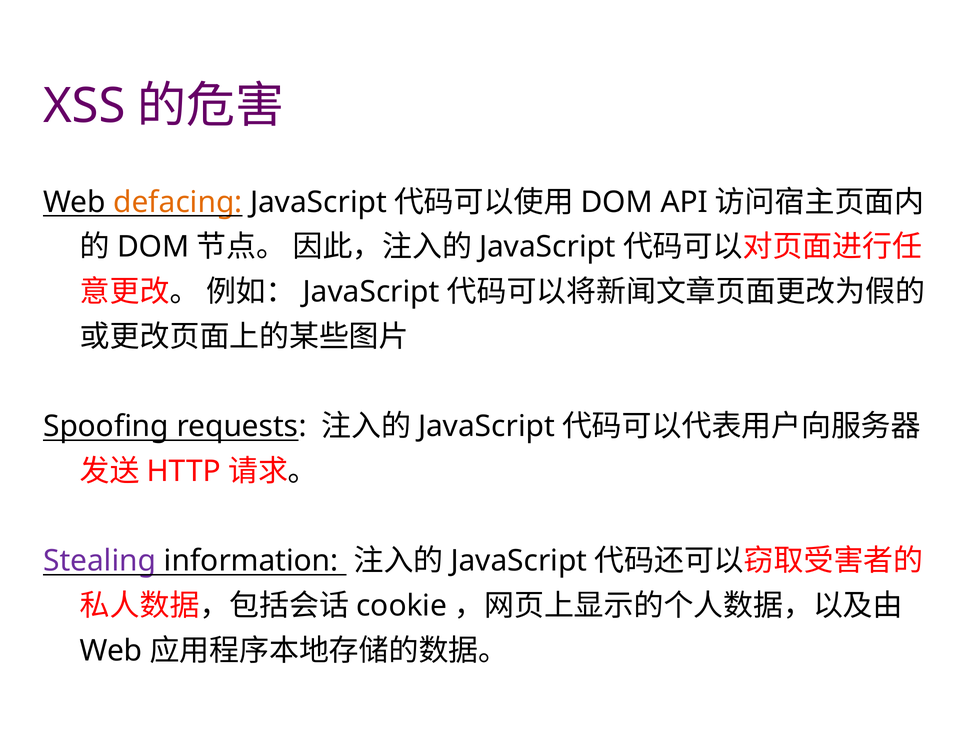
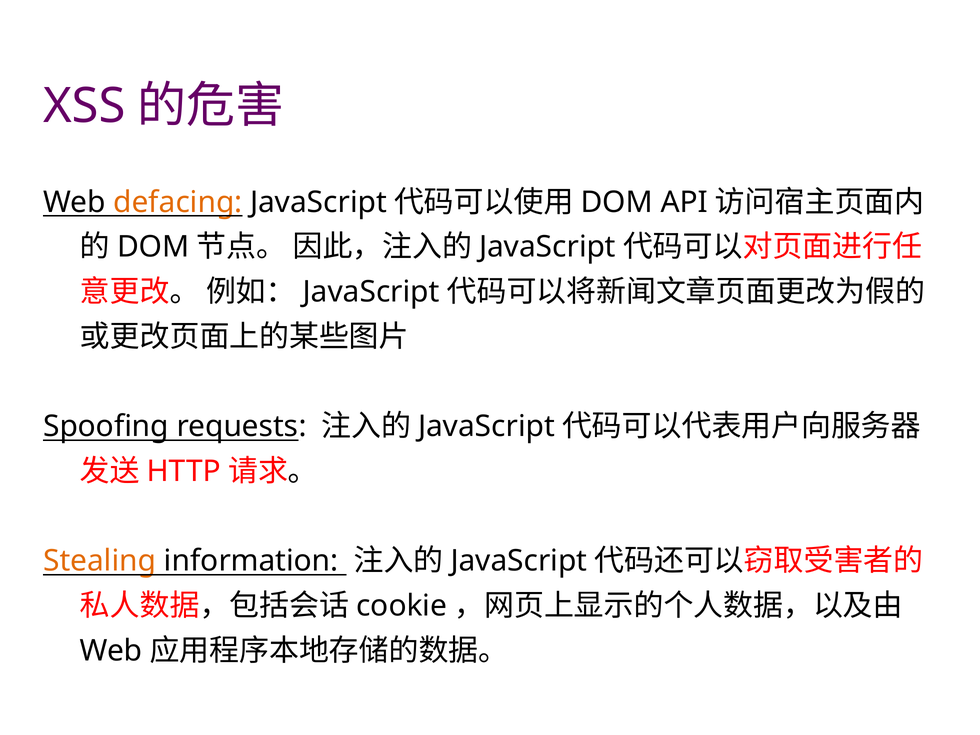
Stealing colour: purple -> orange
